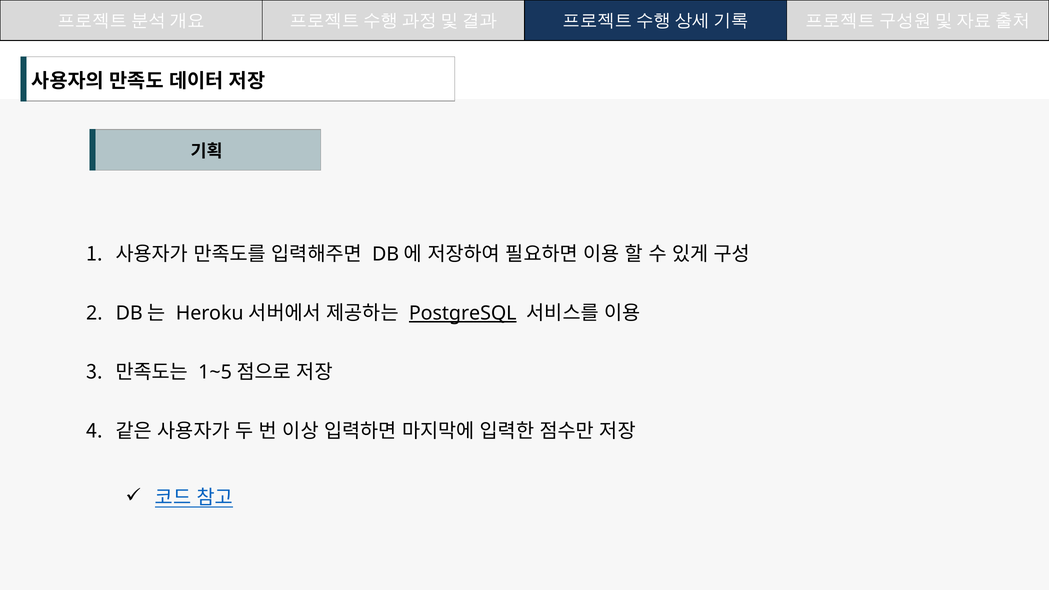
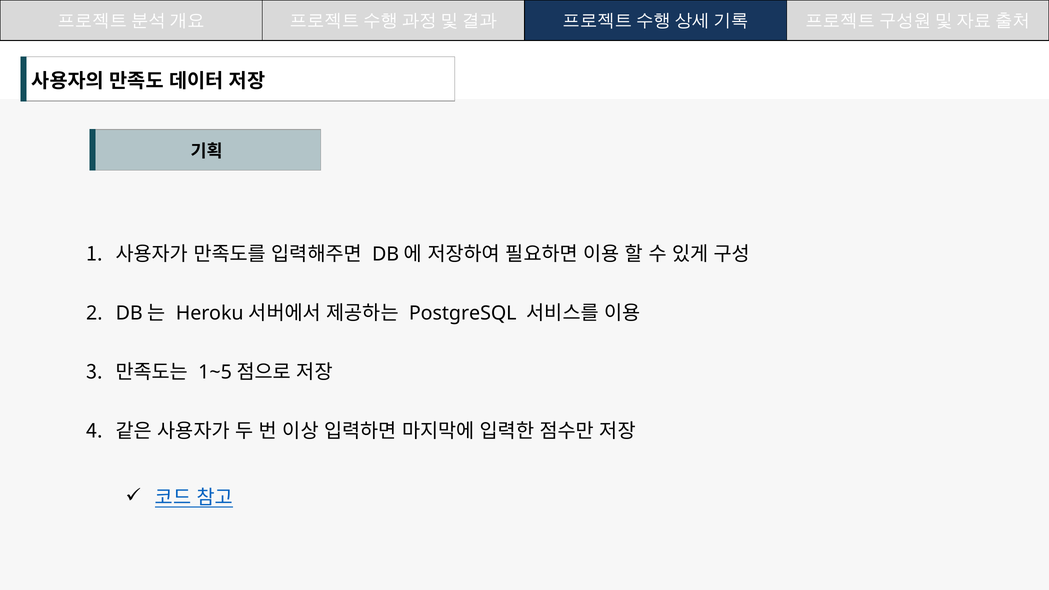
PostgreSQL underline: present -> none
